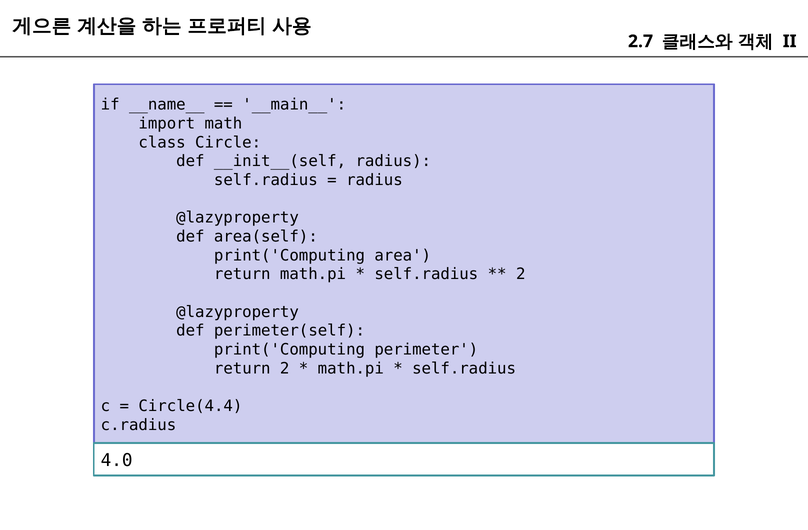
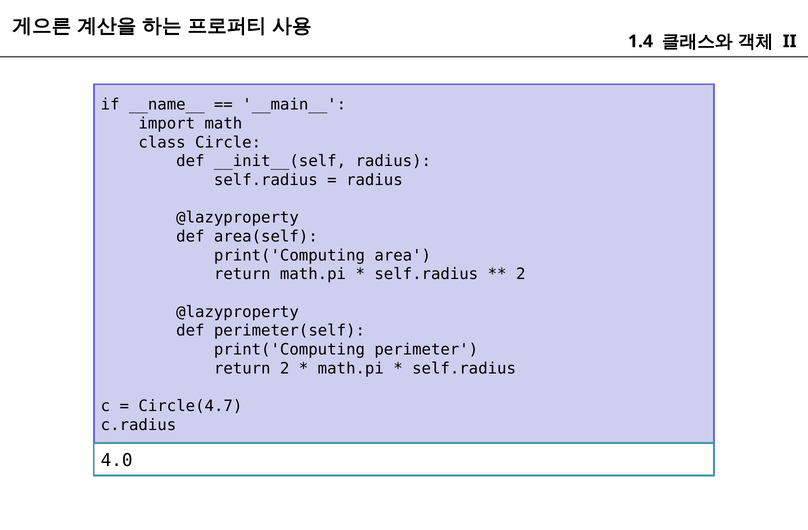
2.7: 2.7 -> 1.4
Circle(4.4: Circle(4.4 -> Circle(4.7
